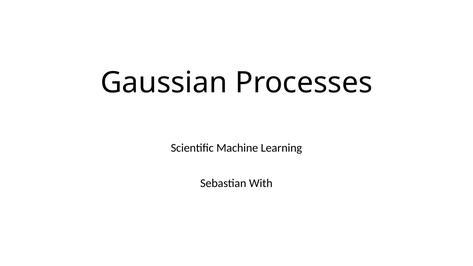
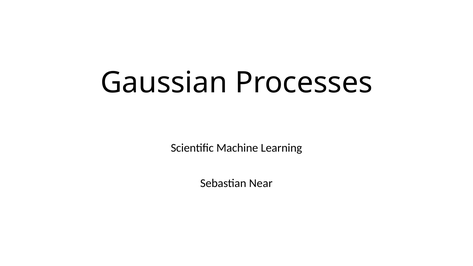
With: With -> Near
